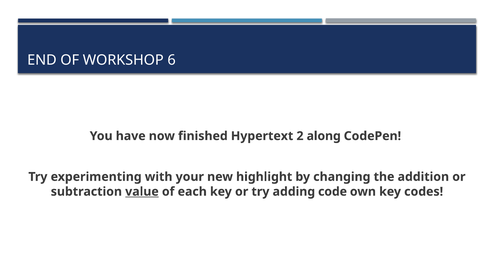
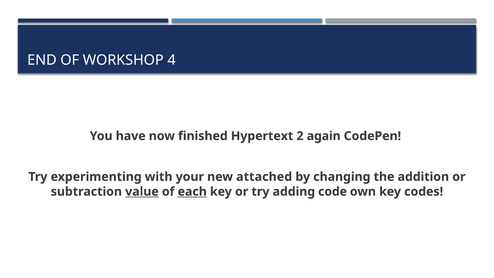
6: 6 -> 4
along: along -> again
highlight: highlight -> attached
each underline: none -> present
